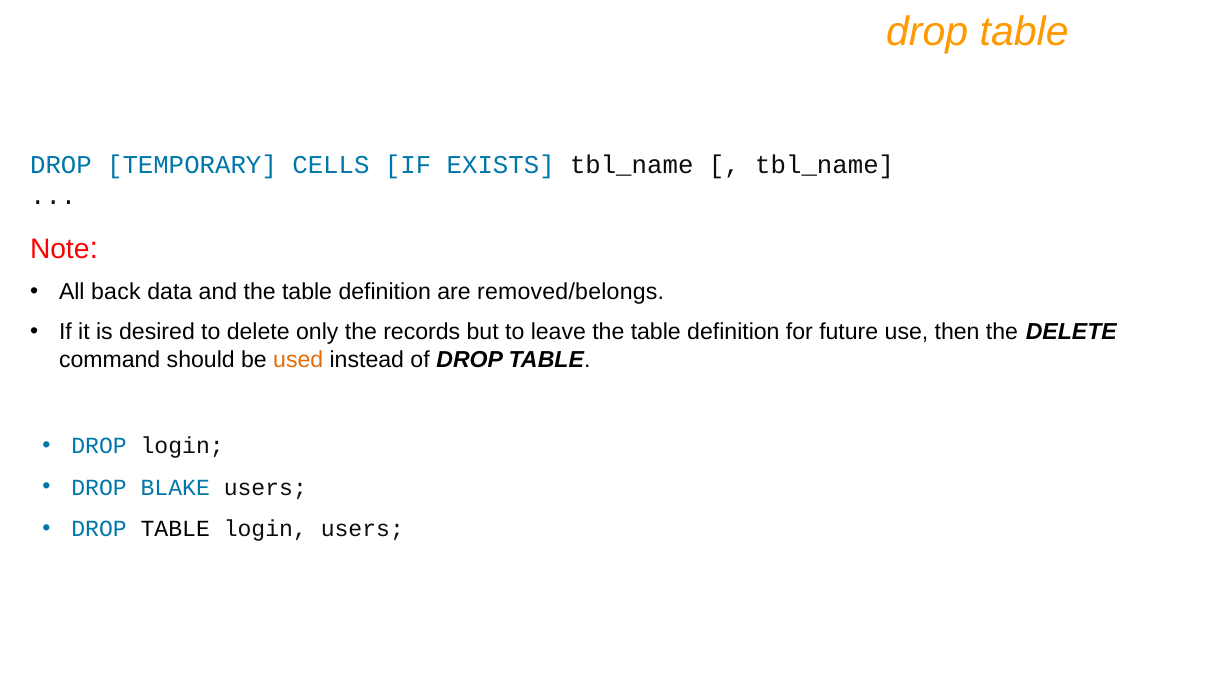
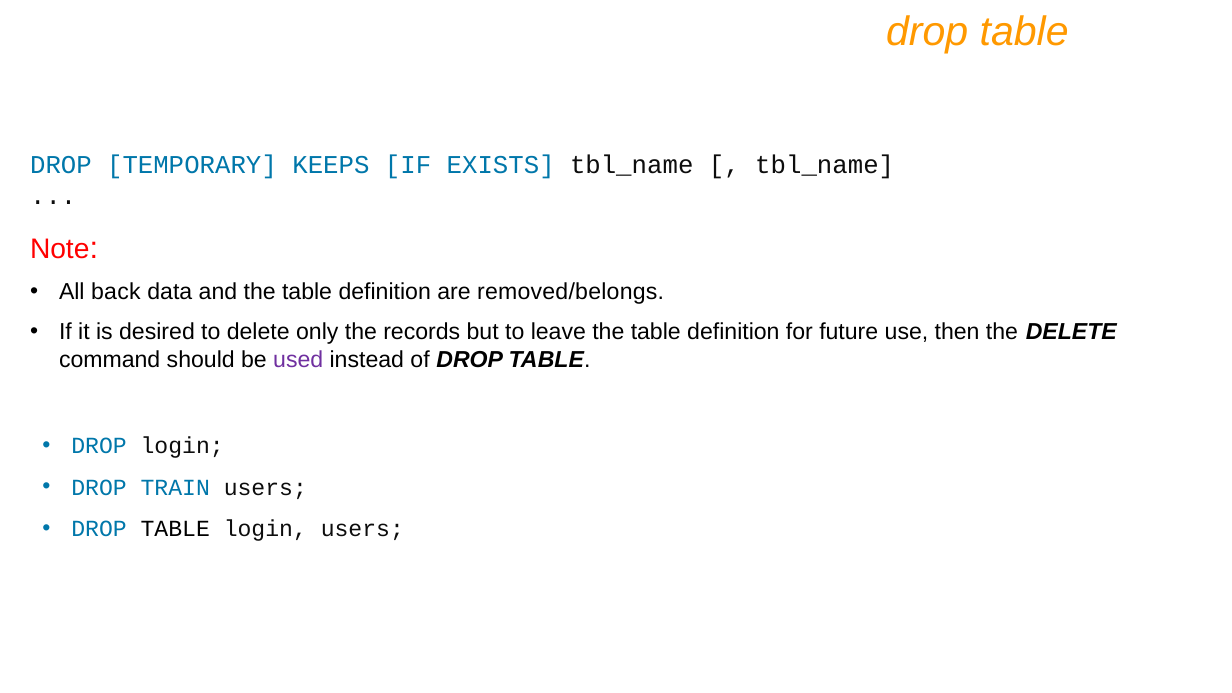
CELLS: CELLS -> KEEPS
used colour: orange -> purple
BLAKE: BLAKE -> TRAIN
